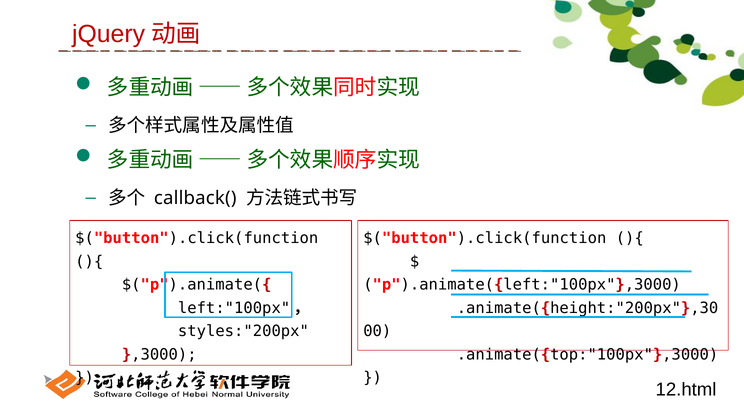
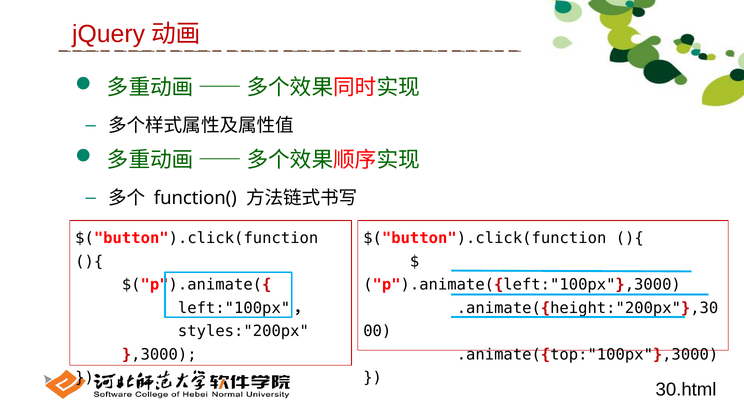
callback(: callback( -> function(
12.html: 12.html -> 30.html
